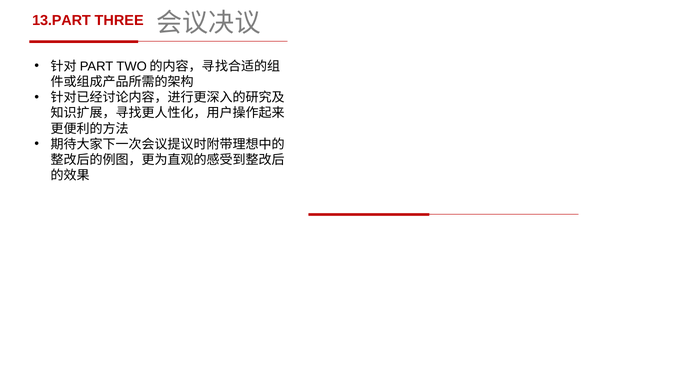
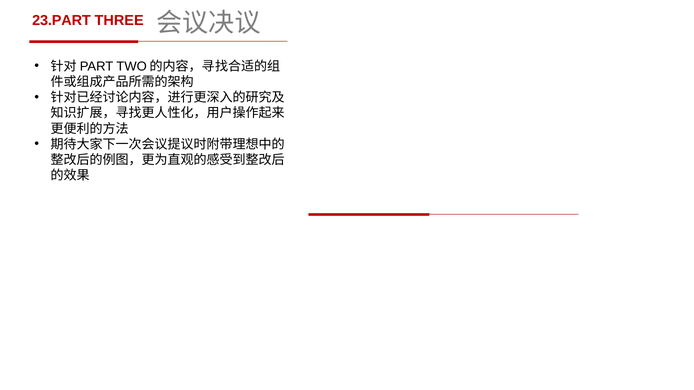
13.PART: 13.PART -> 23.PART
